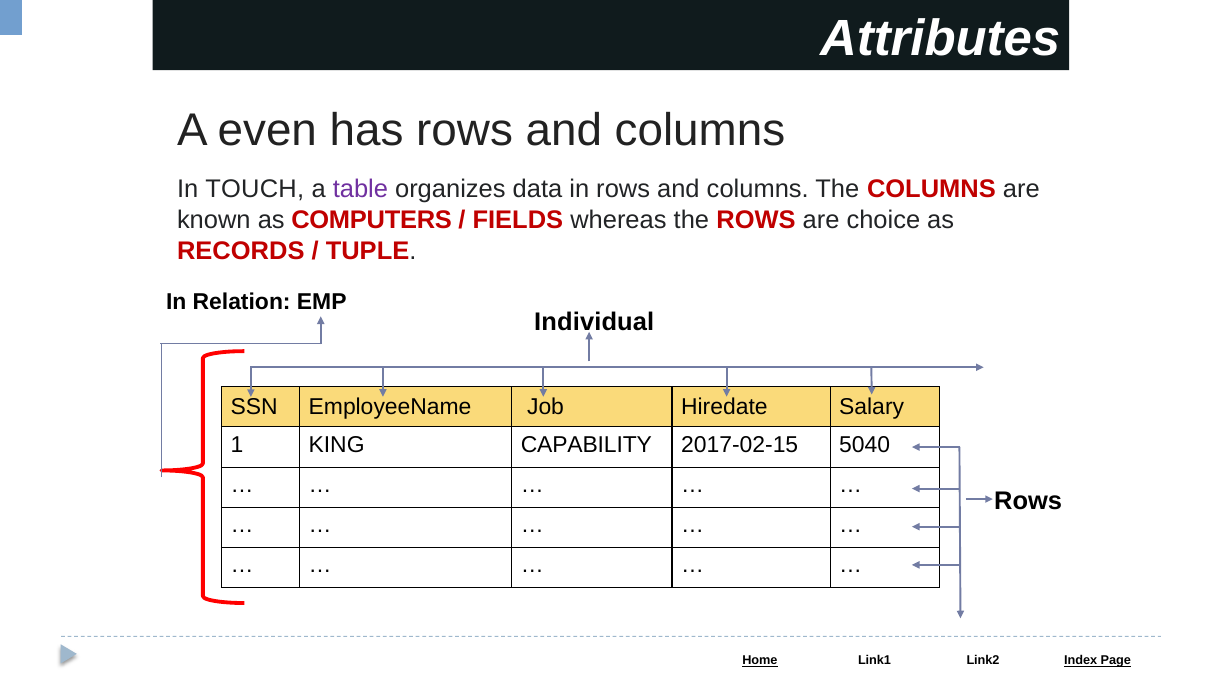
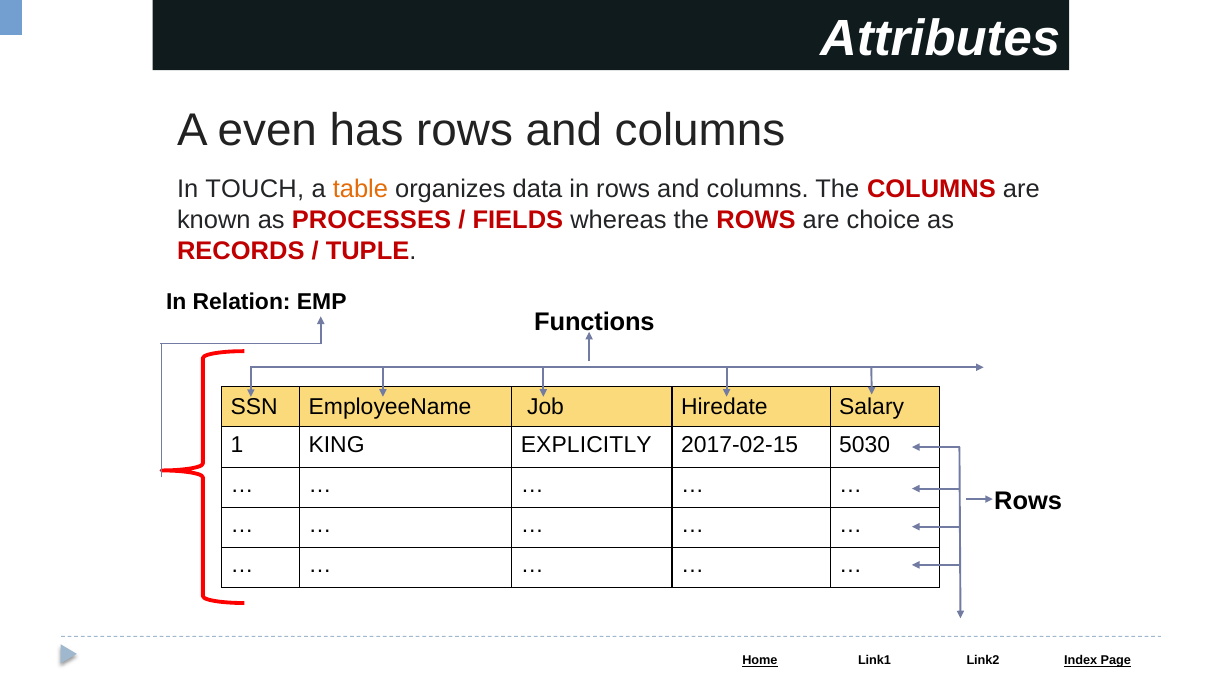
table colour: purple -> orange
COMPUTERS: COMPUTERS -> PROCESSES
Individual: Individual -> Functions
CAPABILITY: CAPABILITY -> EXPLICITLY
5040: 5040 -> 5030
